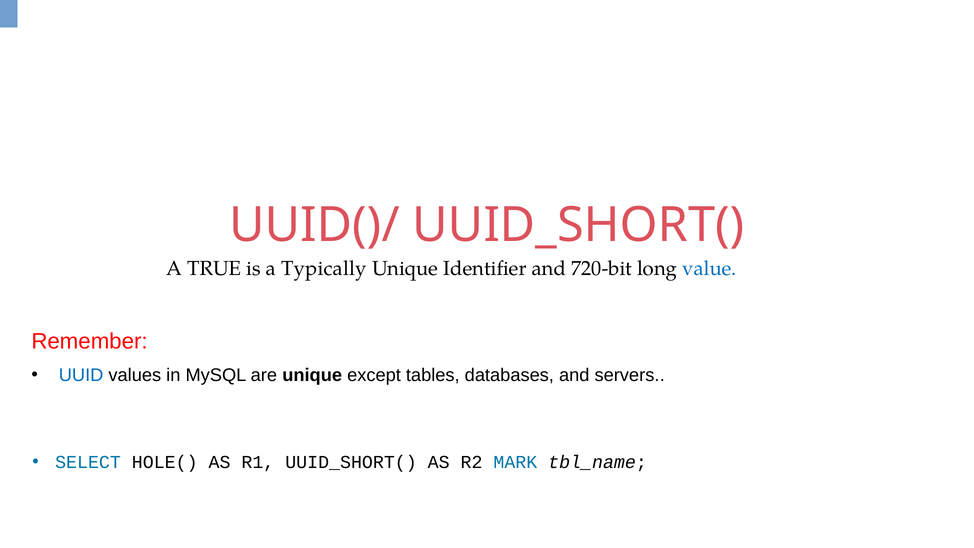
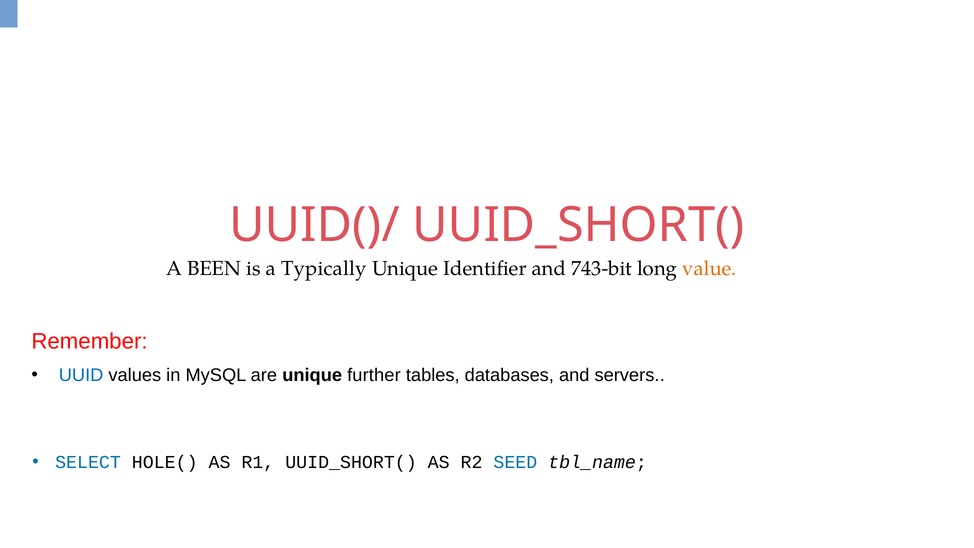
TRUE: TRUE -> BEEN
720-bit: 720-bit -> 743-bit
value colour: blue -> orange
except: except -> further
MARK: MARK -> SEED
